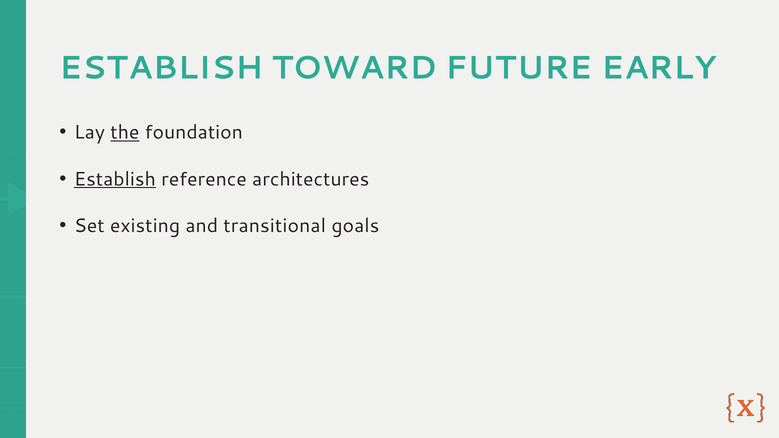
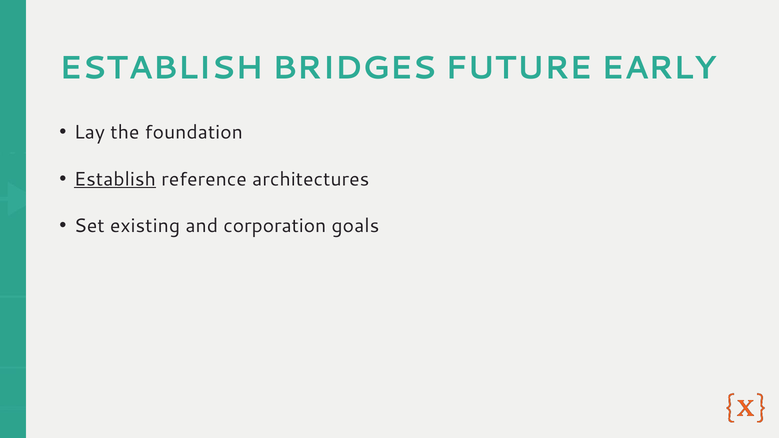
TOWARD: TOWARD -> BRIDGES
the underline: present -> none
transitional: transitional -> corporation
